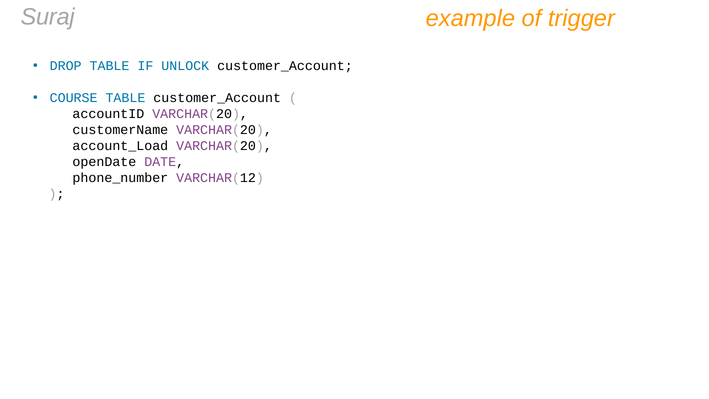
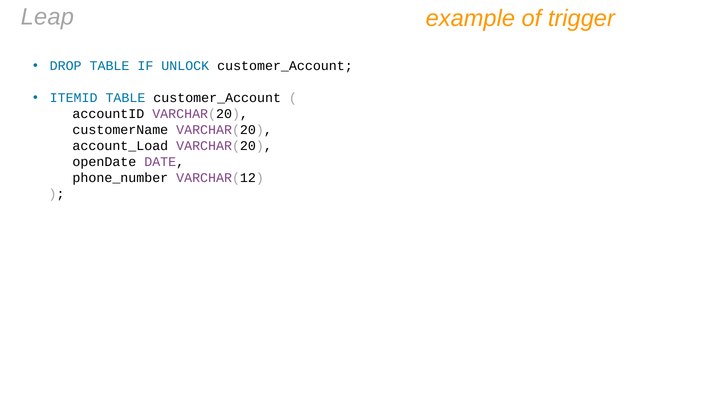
Suraj: Suraj -> Leap
COURSE: COURSE -> ITEMID
